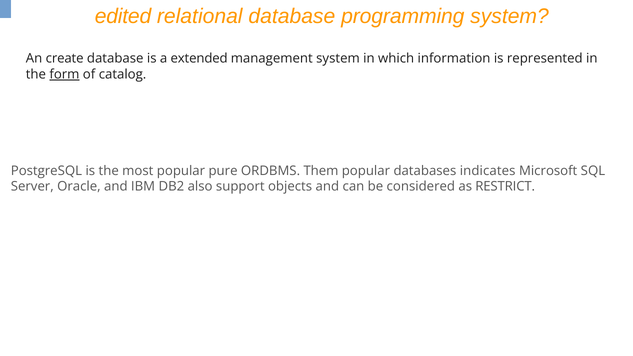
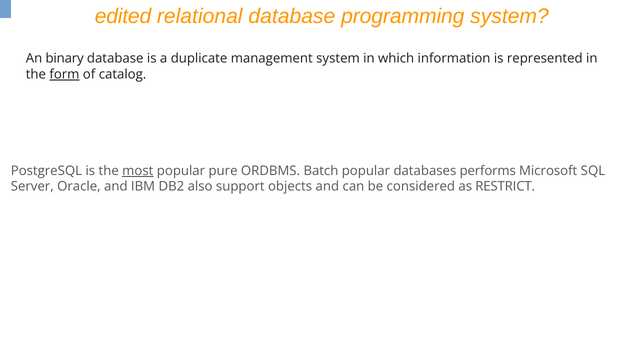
create: create -> binary
extended: extended -> duplicate
most underline: none -> present
Them: Them -> Batch
indicates: indicates -> performs
